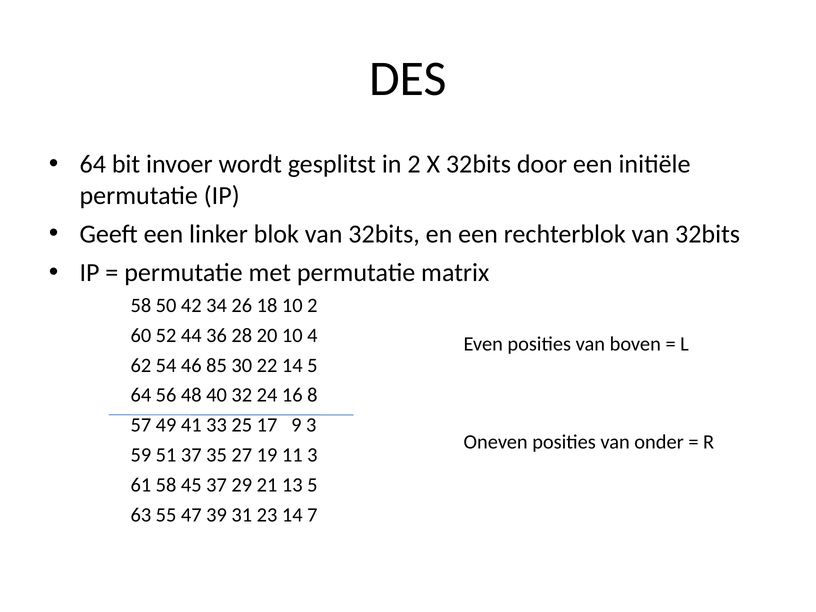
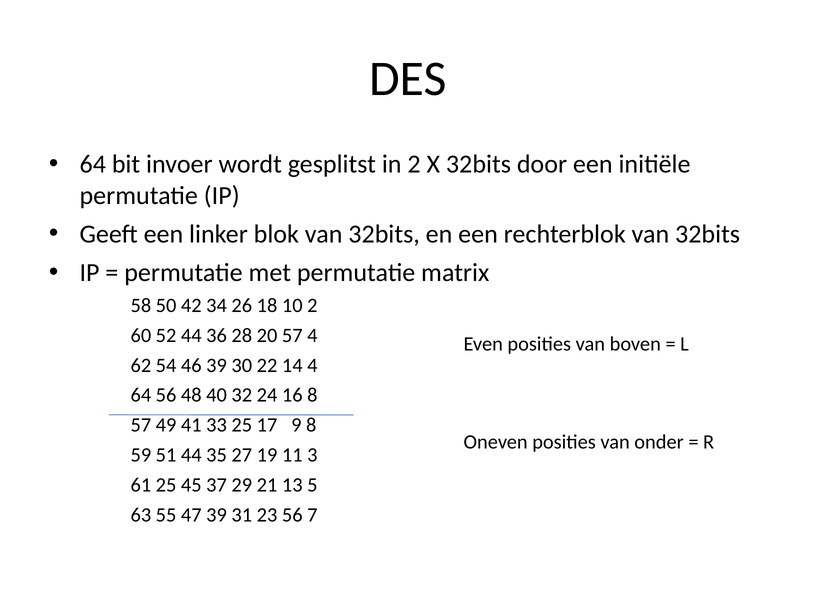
20 10: 10 -> 57
46 85: 85 -> 39
14 5: 5 -> 4
9 3: 3 -> 8
51 37: 37 -> 44
61 58: 58 -> 25
23 14: 14 -> 56
